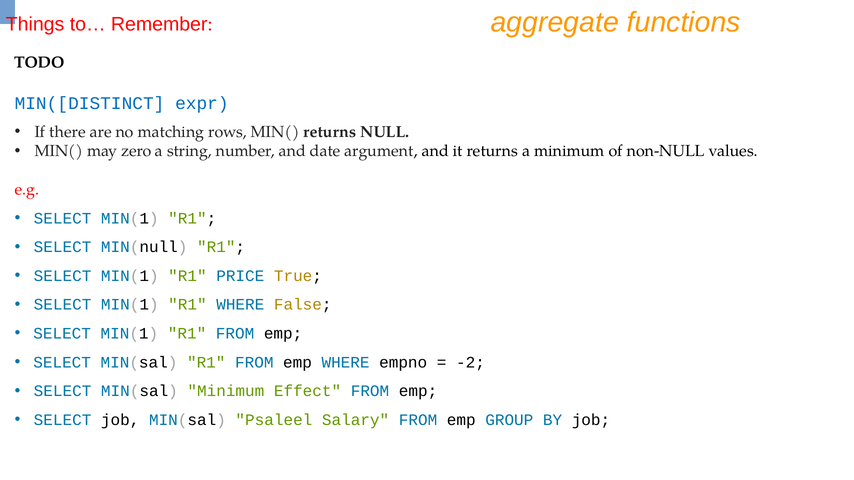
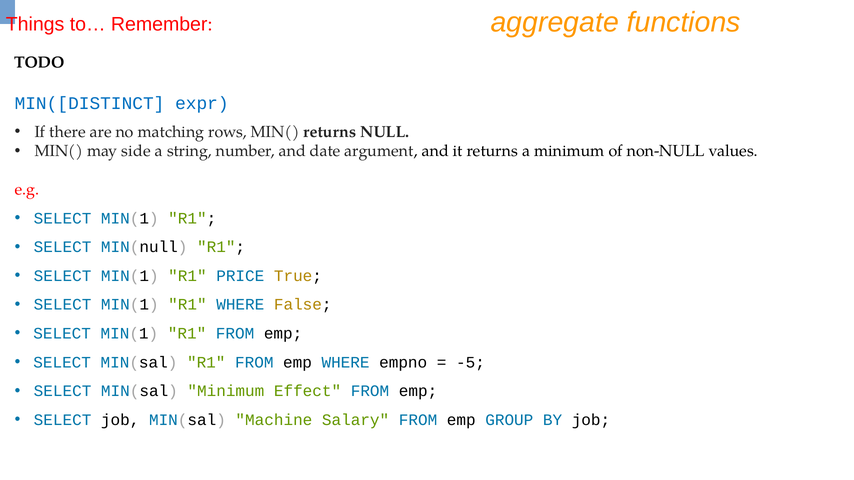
zero: zero -> side
-2: -2 -> -5
Psaleel: Psaleel -> Machine
